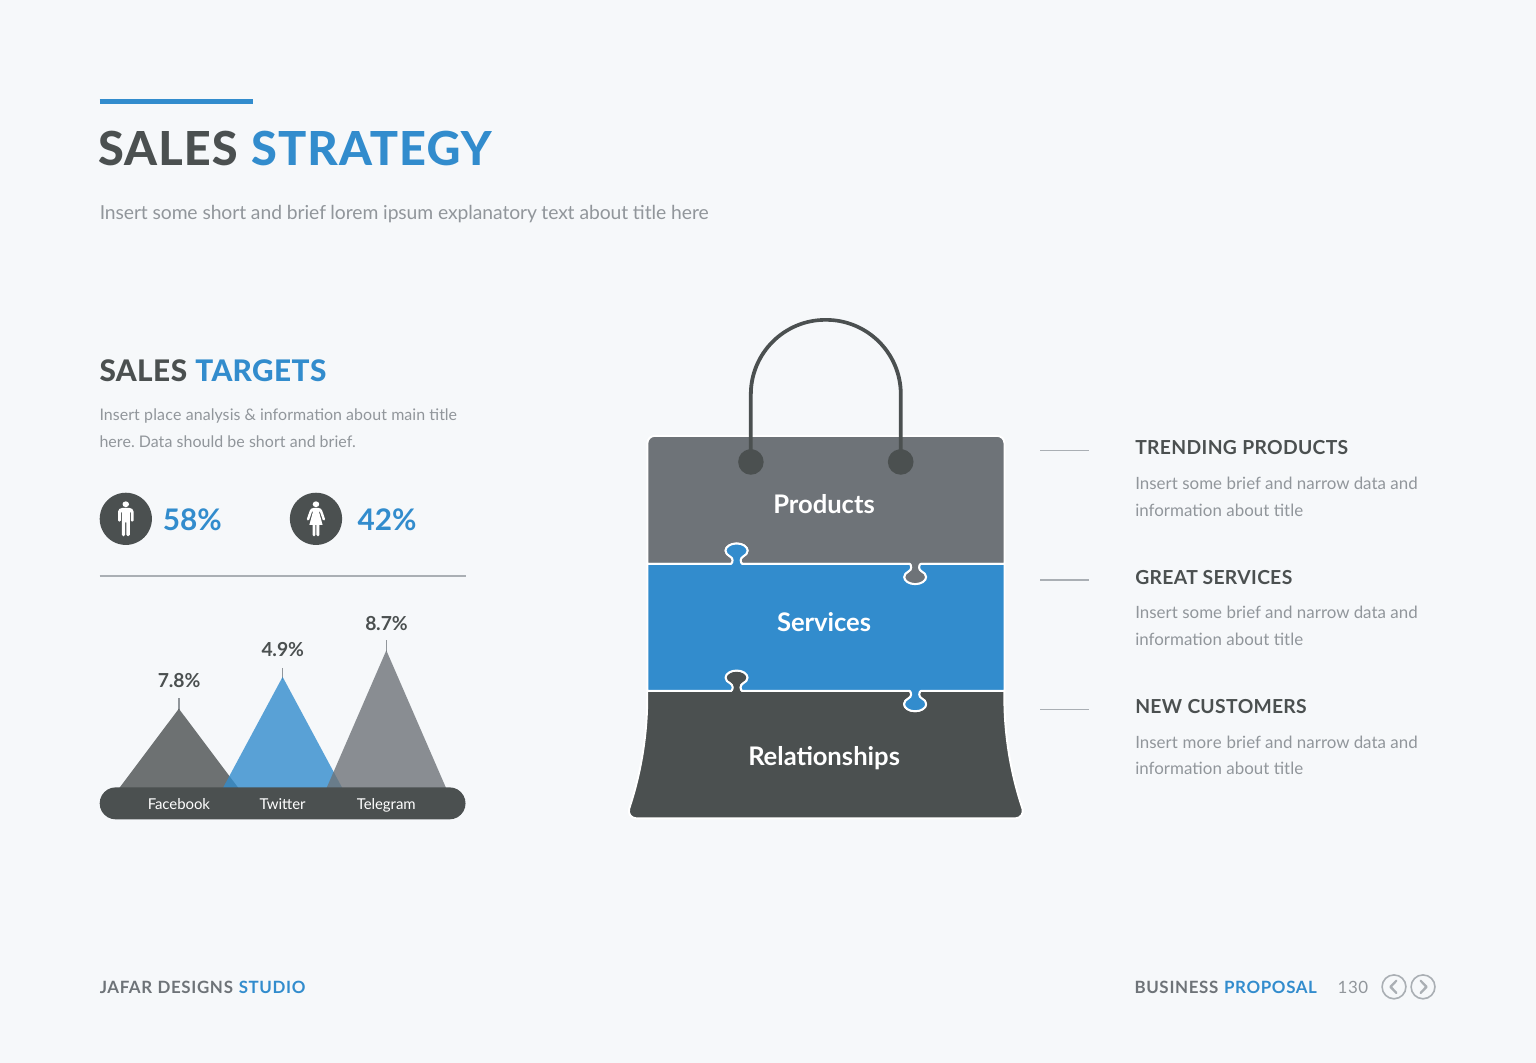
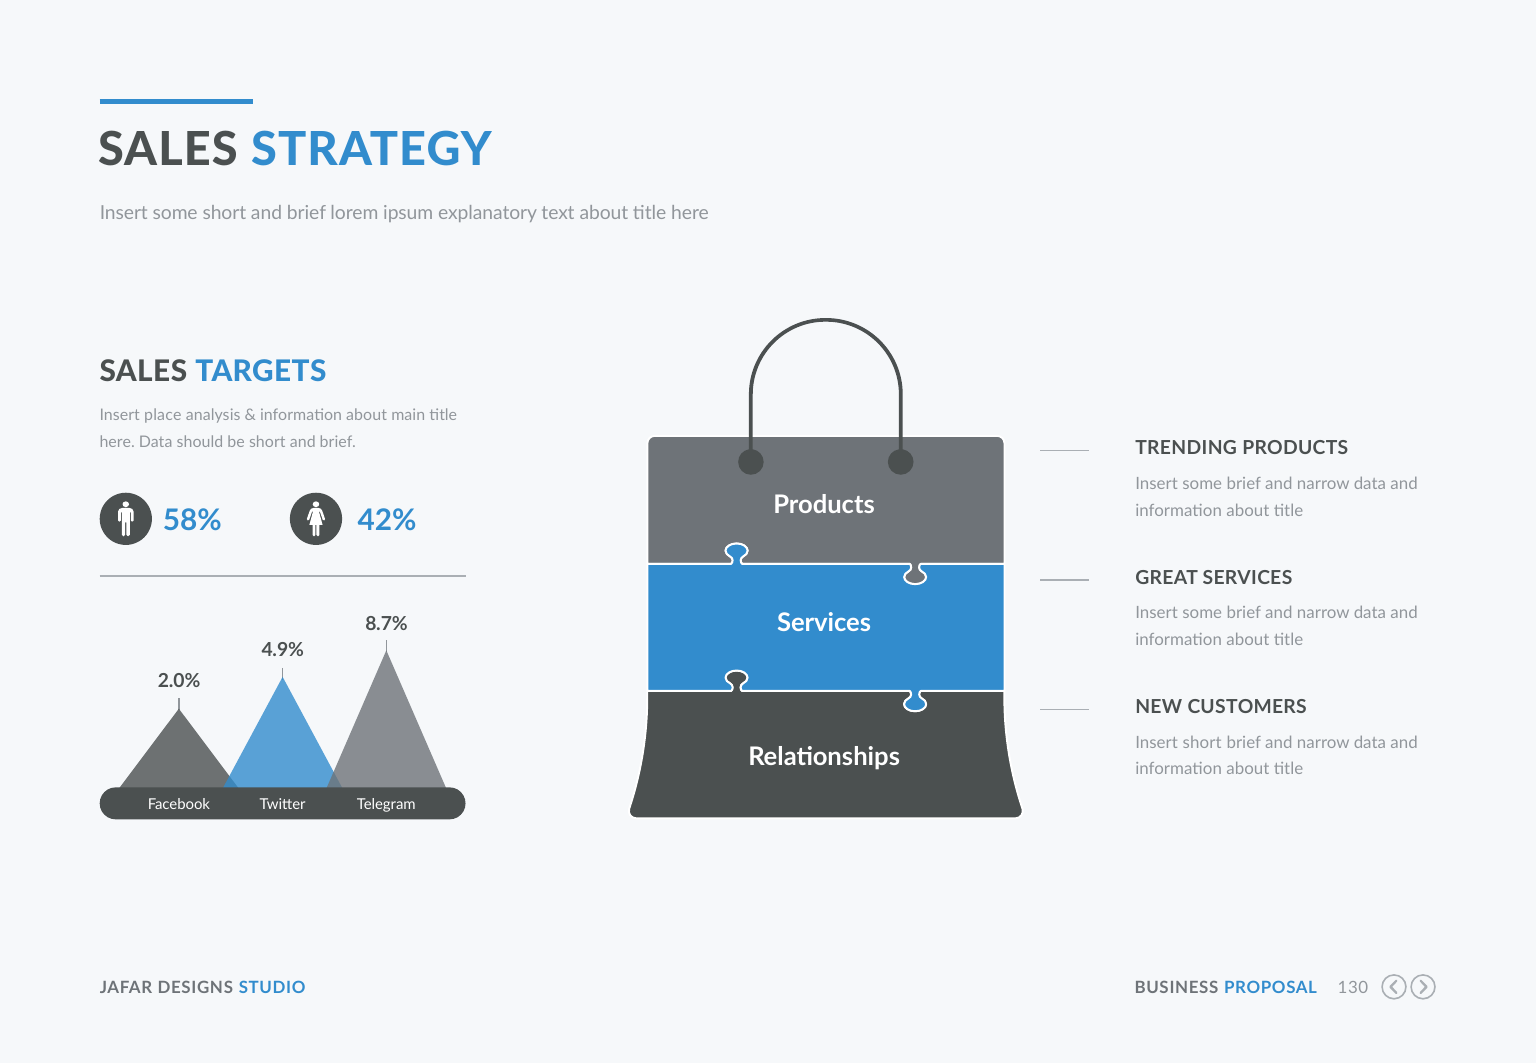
7.8%: 7.8% -> 2.0%
Insert more: more -> short
